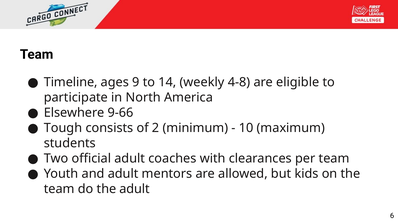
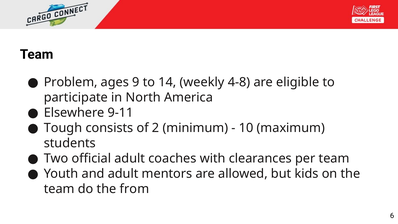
Timeline: Timeline -> Problem
9-66: 9-66 -> 9-11
the adult: adult -> from
